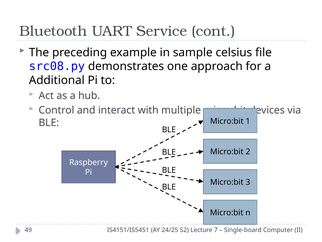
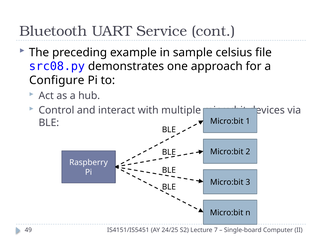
Additional: Additional -> Configure
